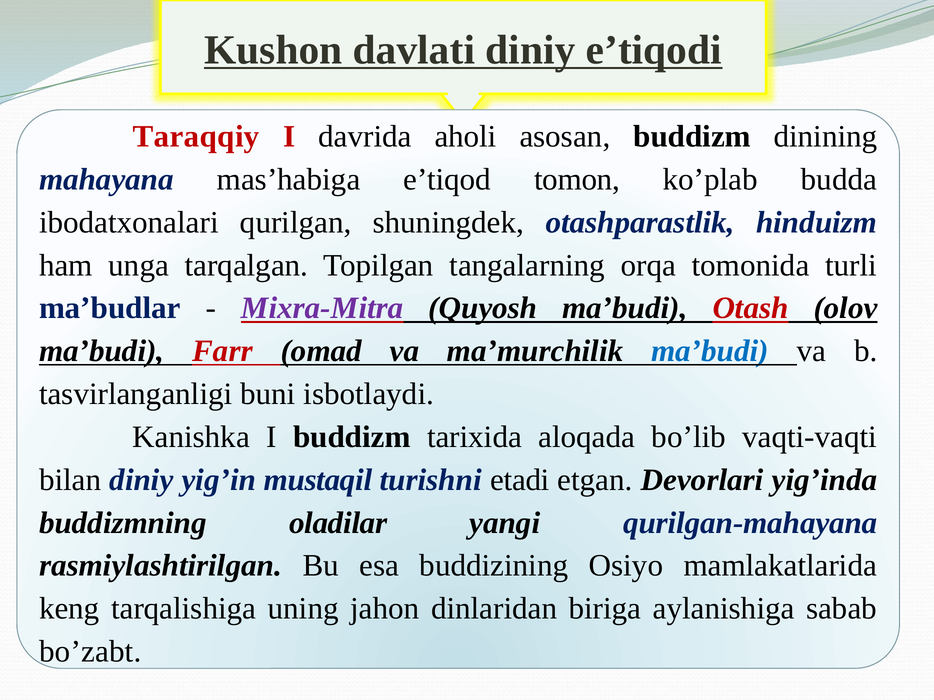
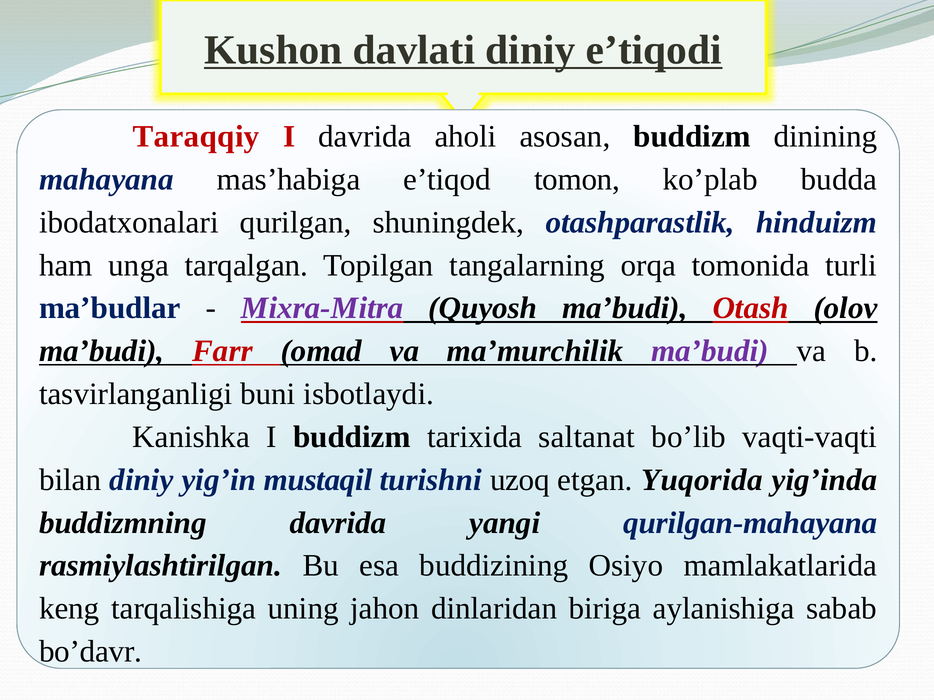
ma’budi at (710, 351) colour: blue -> purple
aloqada: aloqada -> saltanat
etadi: etadi -> uzoq
Devorlari: Devorlari -> Yuqorida
buddizmning oladilar: oladilar -> davrida
bo’zabt: bo’zabt -> bo’davr
